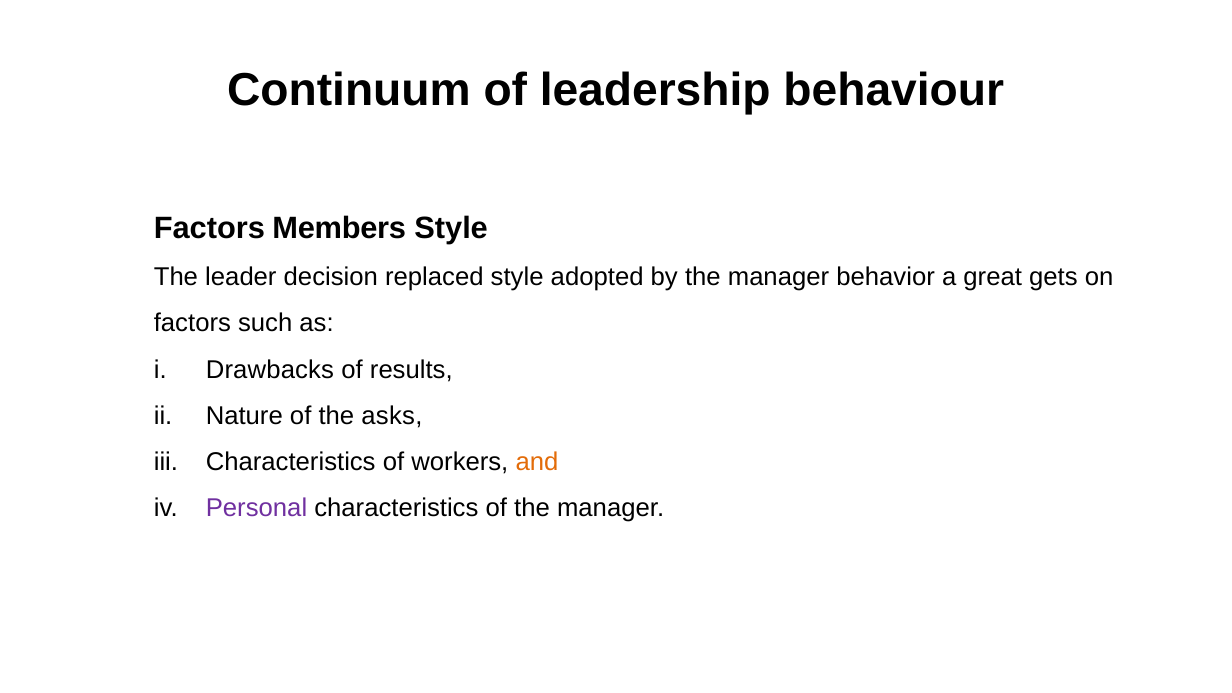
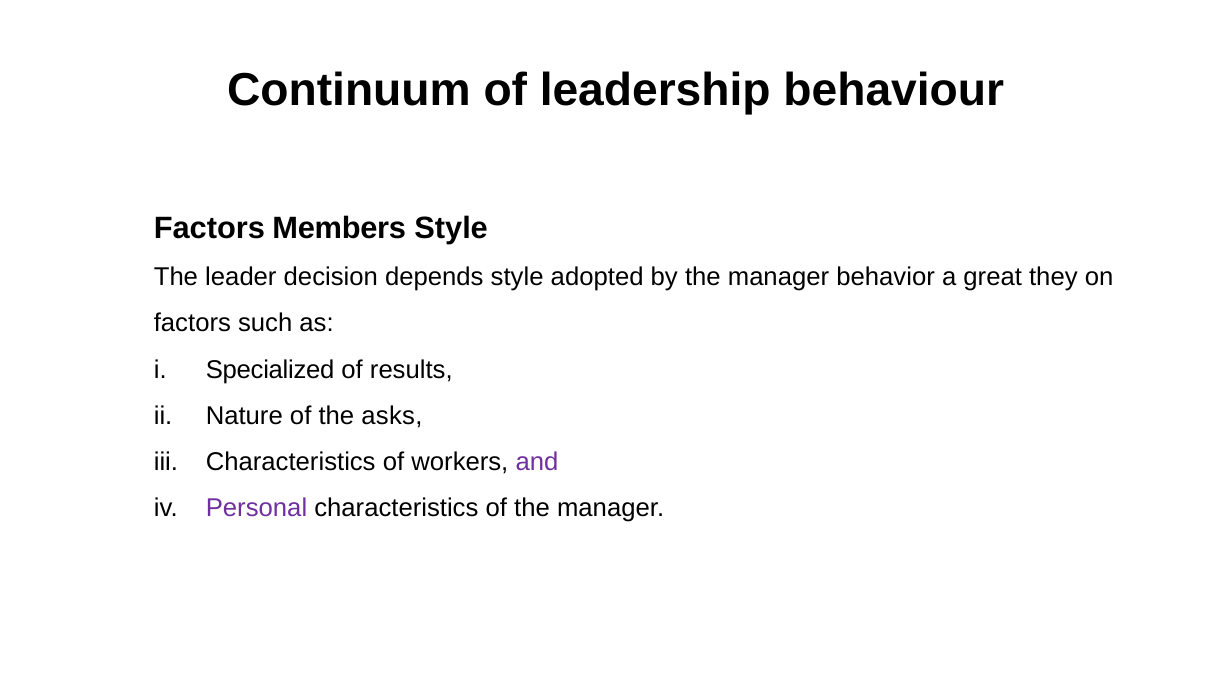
replaced: replaced -> depends
gets: gets -> they
Drawbacks: Drawbacks -> Specialized
and colour: orange -> purple
